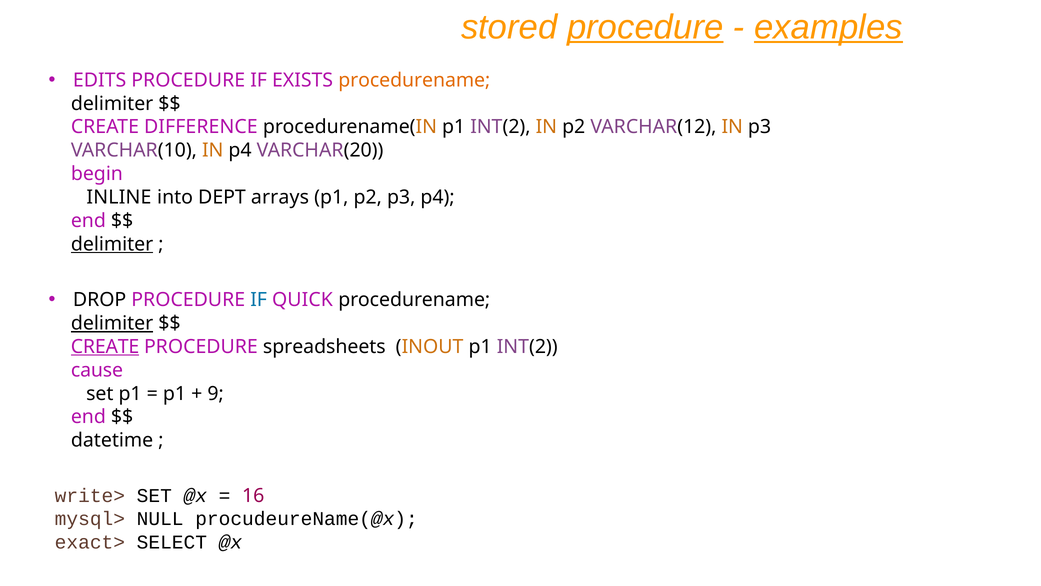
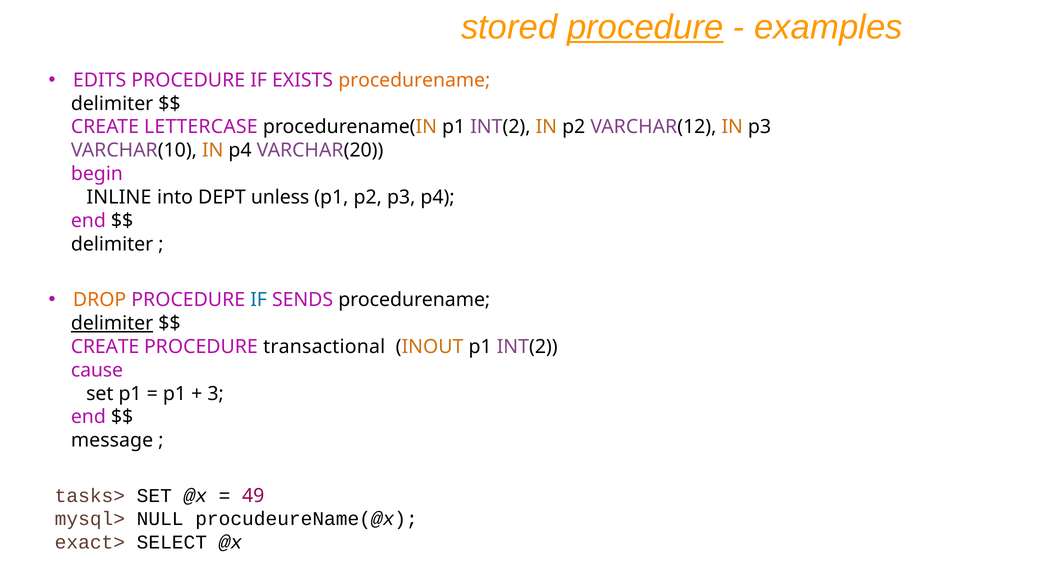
examples underline: present -> none
DIFFERENCE: DIFFERENCE -> LETTERCASE
arrays: arrays -> unless
delimiter at (112, 244) underline: present -> none
DROP colour: black -> orange
QUICK: QUICK -> SENDS
CREATE at (105, 346) underline: present -> none
spreadsheets: spreadsheets -> transactional
9: 9 -> 3
datetime: datetime -> message
write>: write> -> tasks>
16: 16 -> 49
